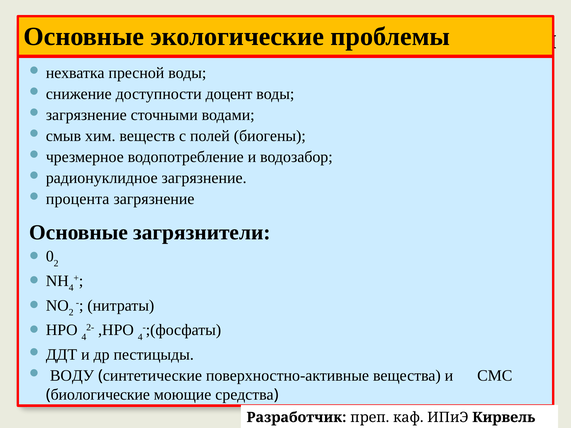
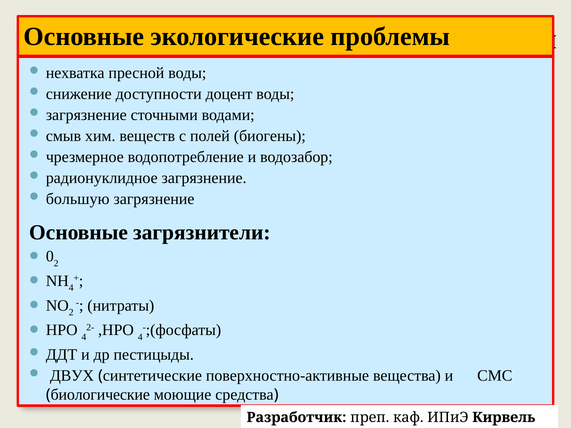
процента: процента -> большую
ВОДУ: ВОДУ -> ДВУХ
